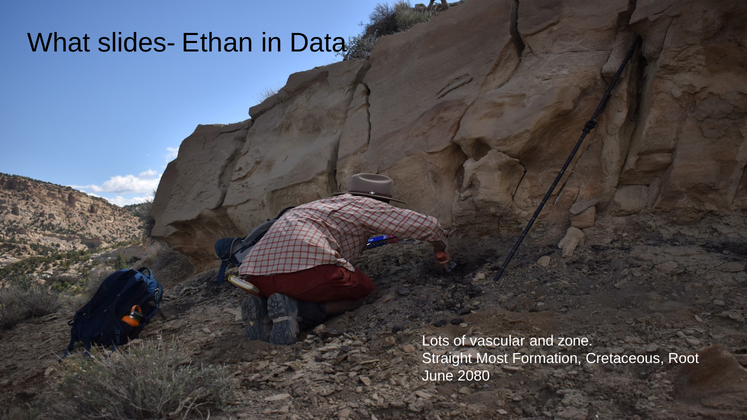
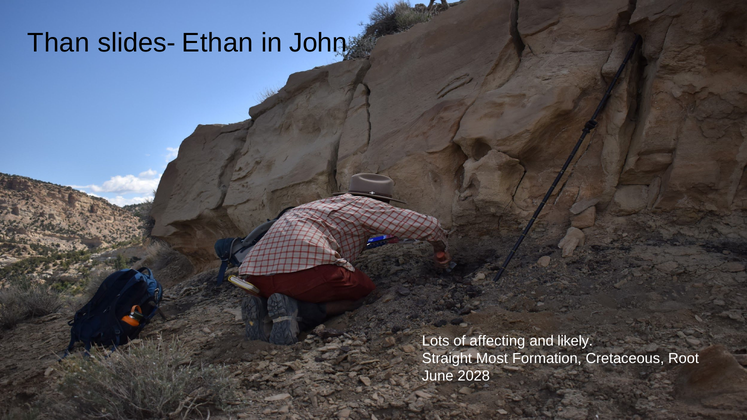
What: What -> Than
Data: Data -> John
vascular: vascular -> affecting
zone: zone -> likely
2080: 2080 -> 2028
